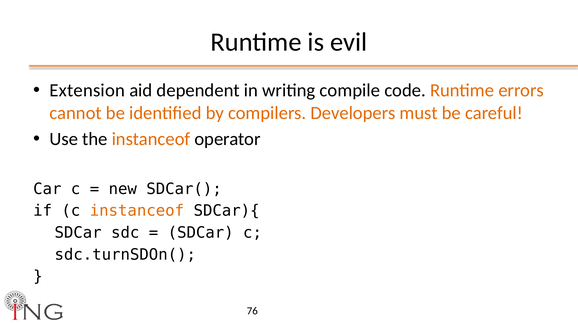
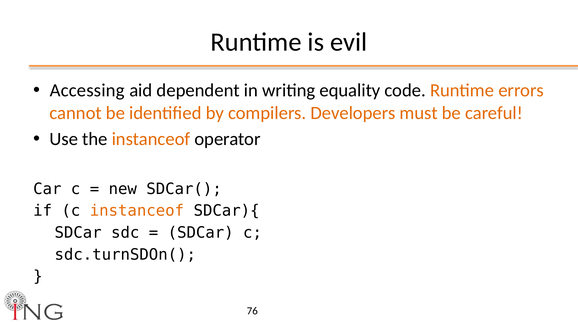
Extension: Extension -> Accessing
compile: compile -> equality
